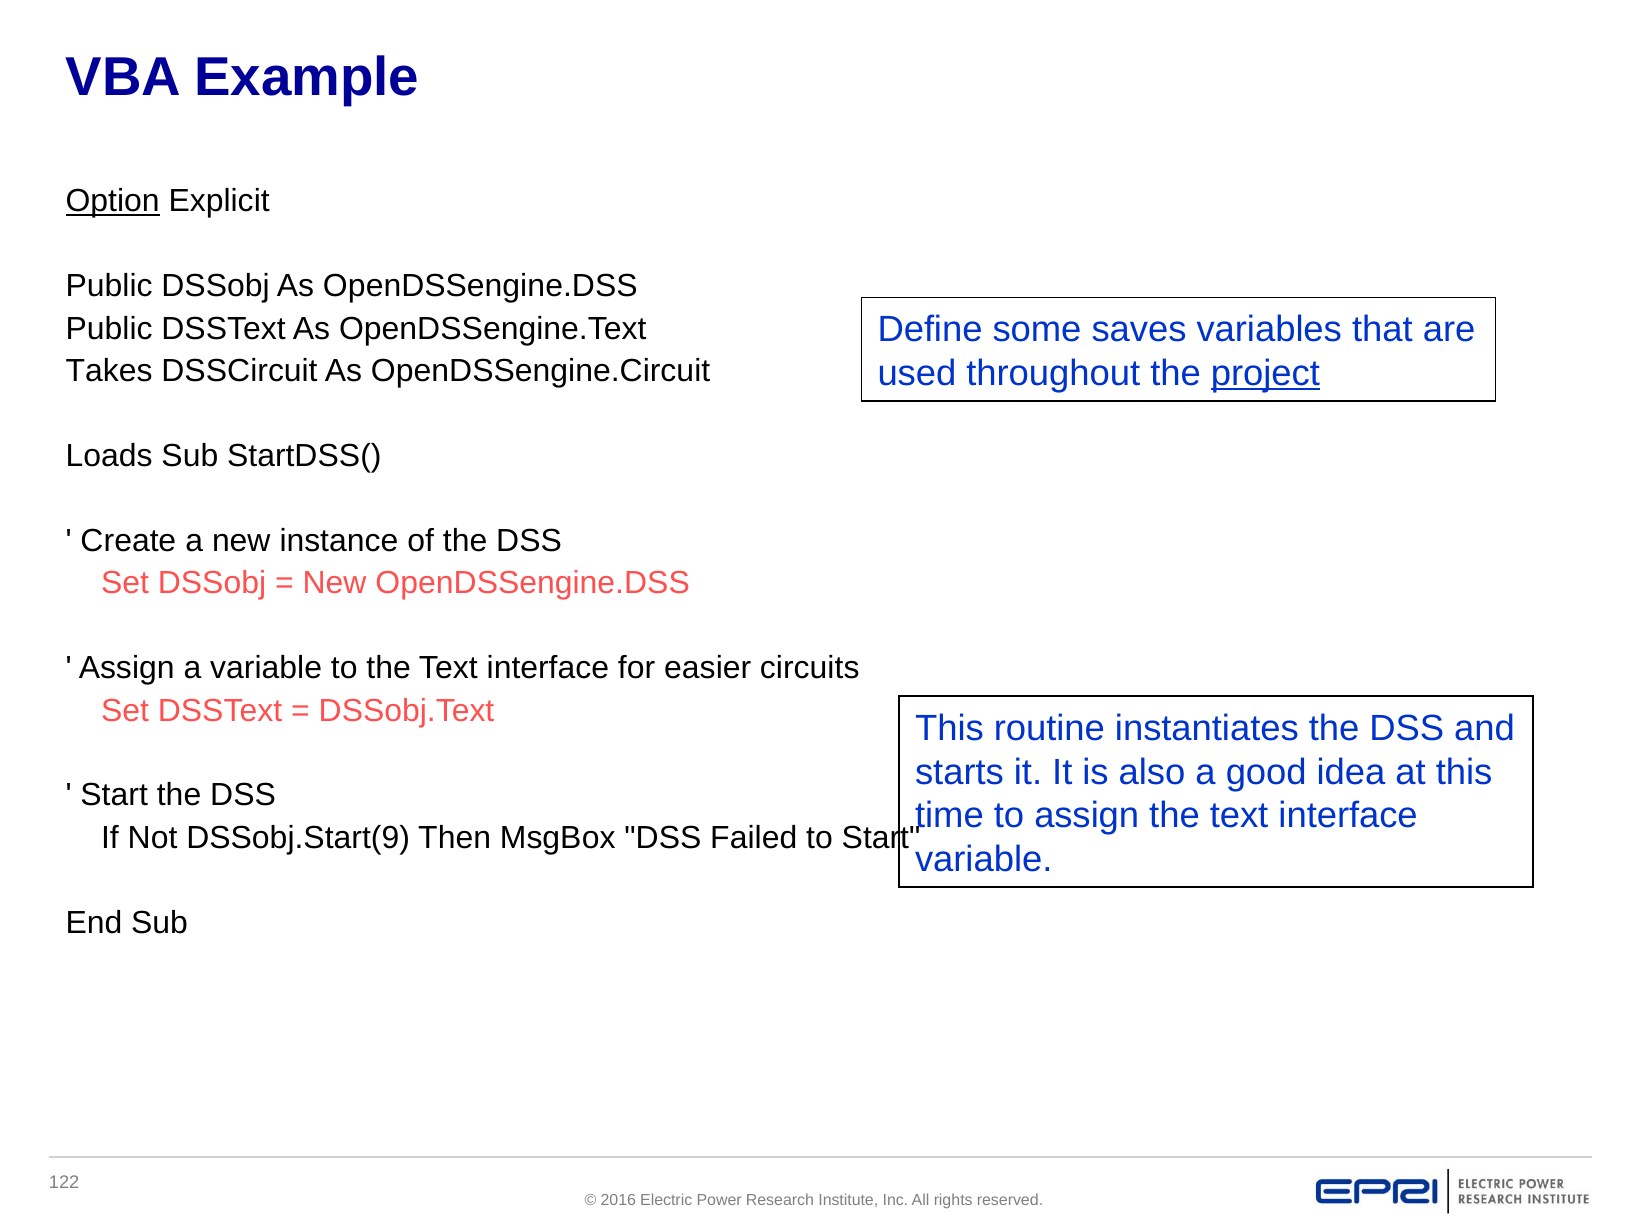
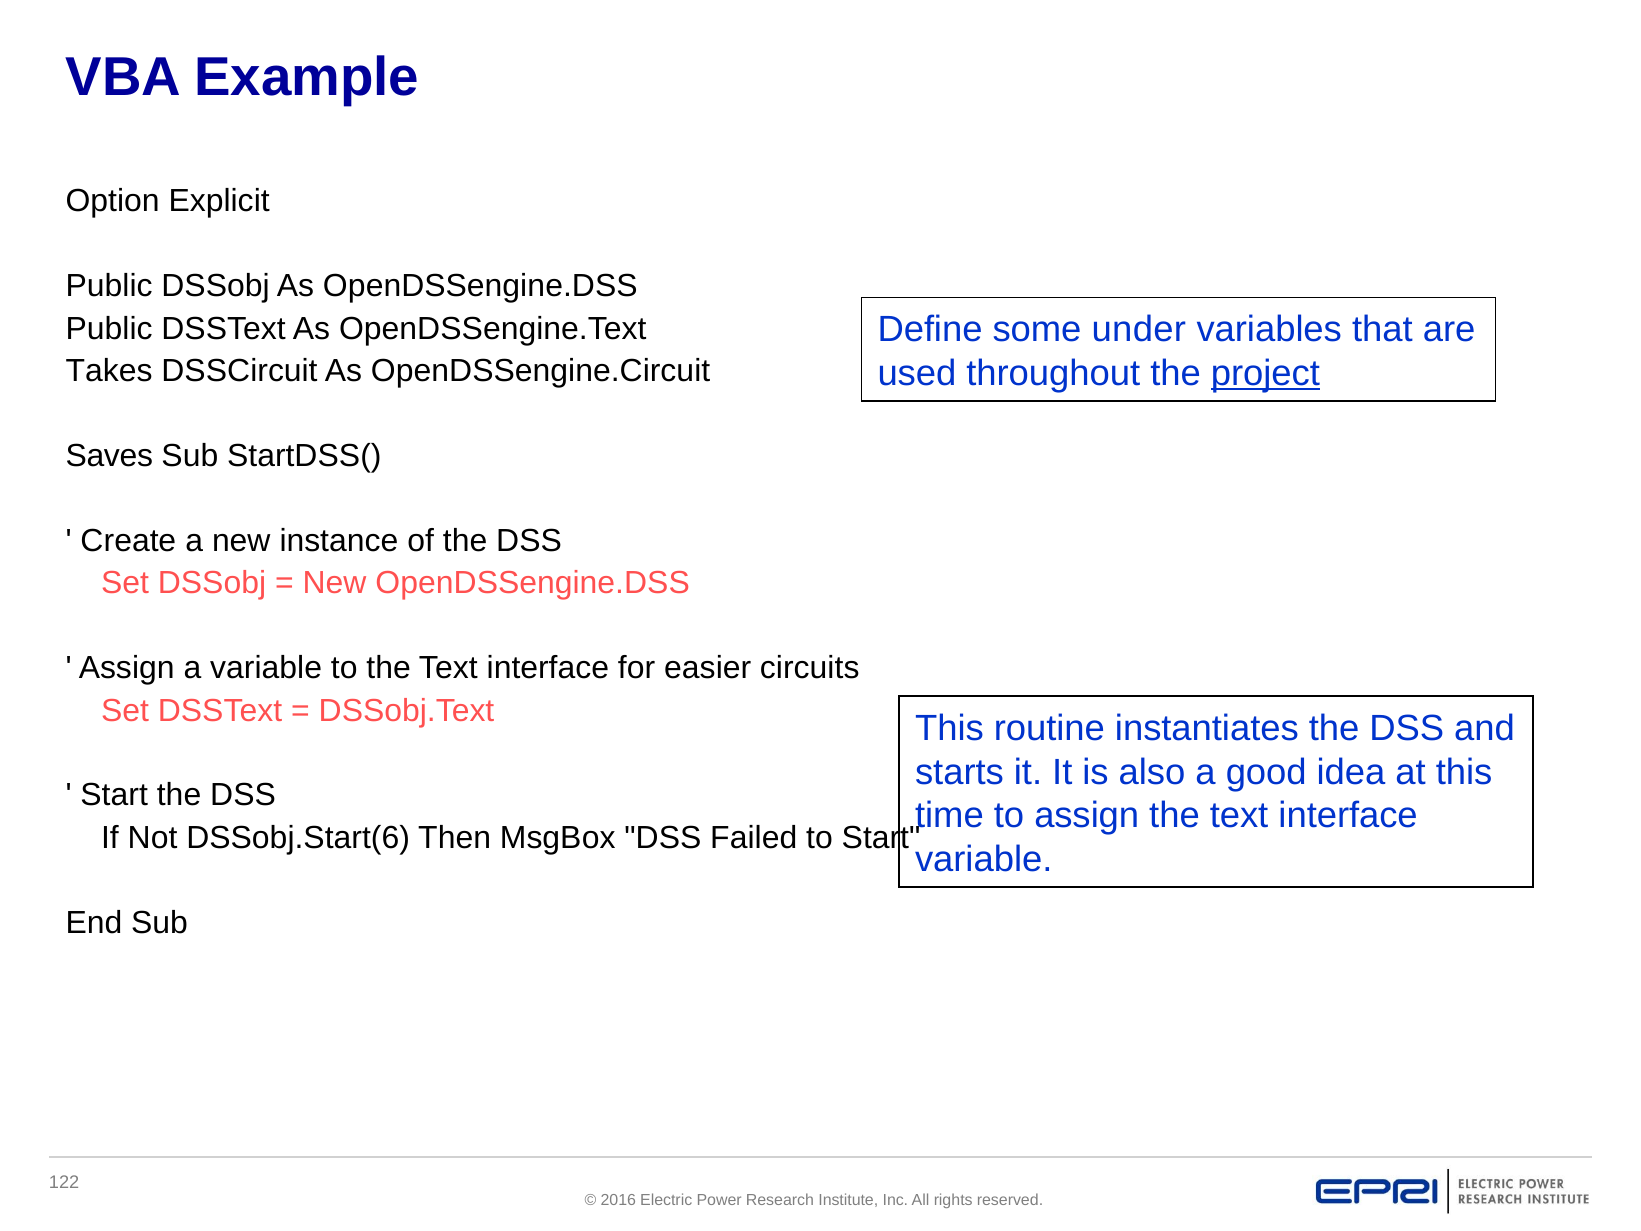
Option underline: present -> none
saves: saves -> under
Loads: Loads -> Saves
DSSobj.Start(9: DSSobj.Start(9 -> DSSobj.Start(6
